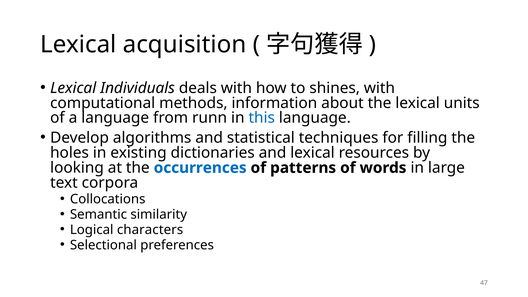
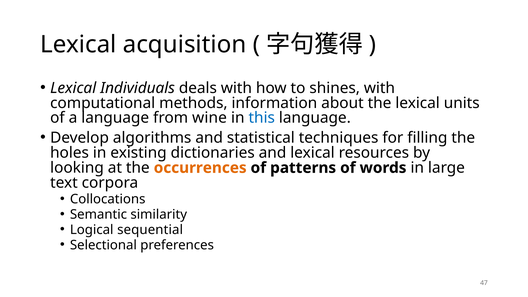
runn: runn -> wine
occurrences colour: blue -> orange
characters: characters -> sequential
